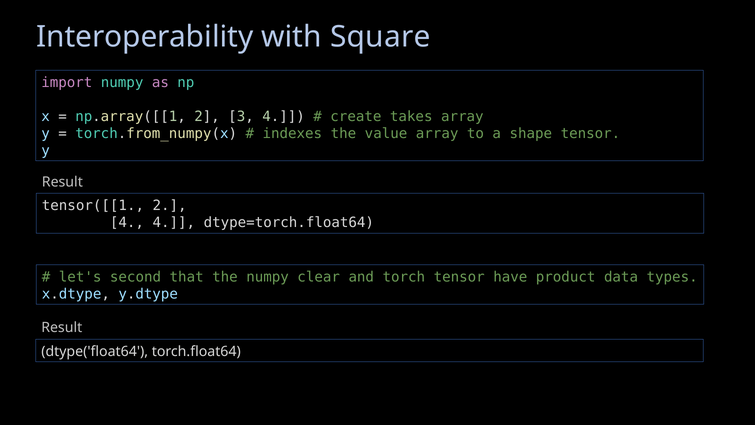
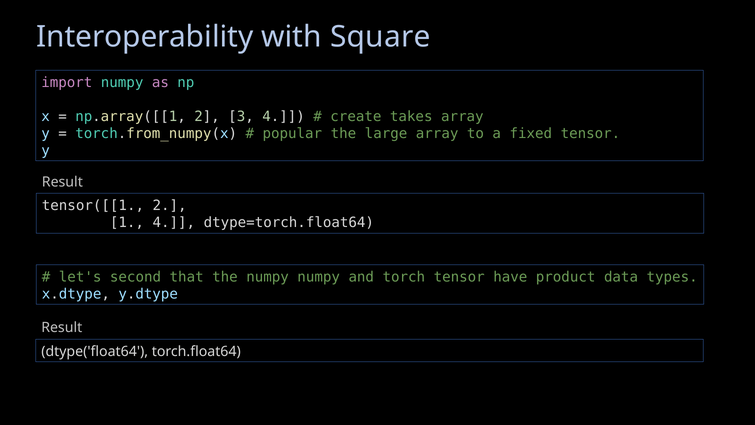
indexes: indexes -> popular
value: value -> large
shape: shape -> fixed
4 at (127, 223): 4 -> 1
numpy clear: clear -> numpy
